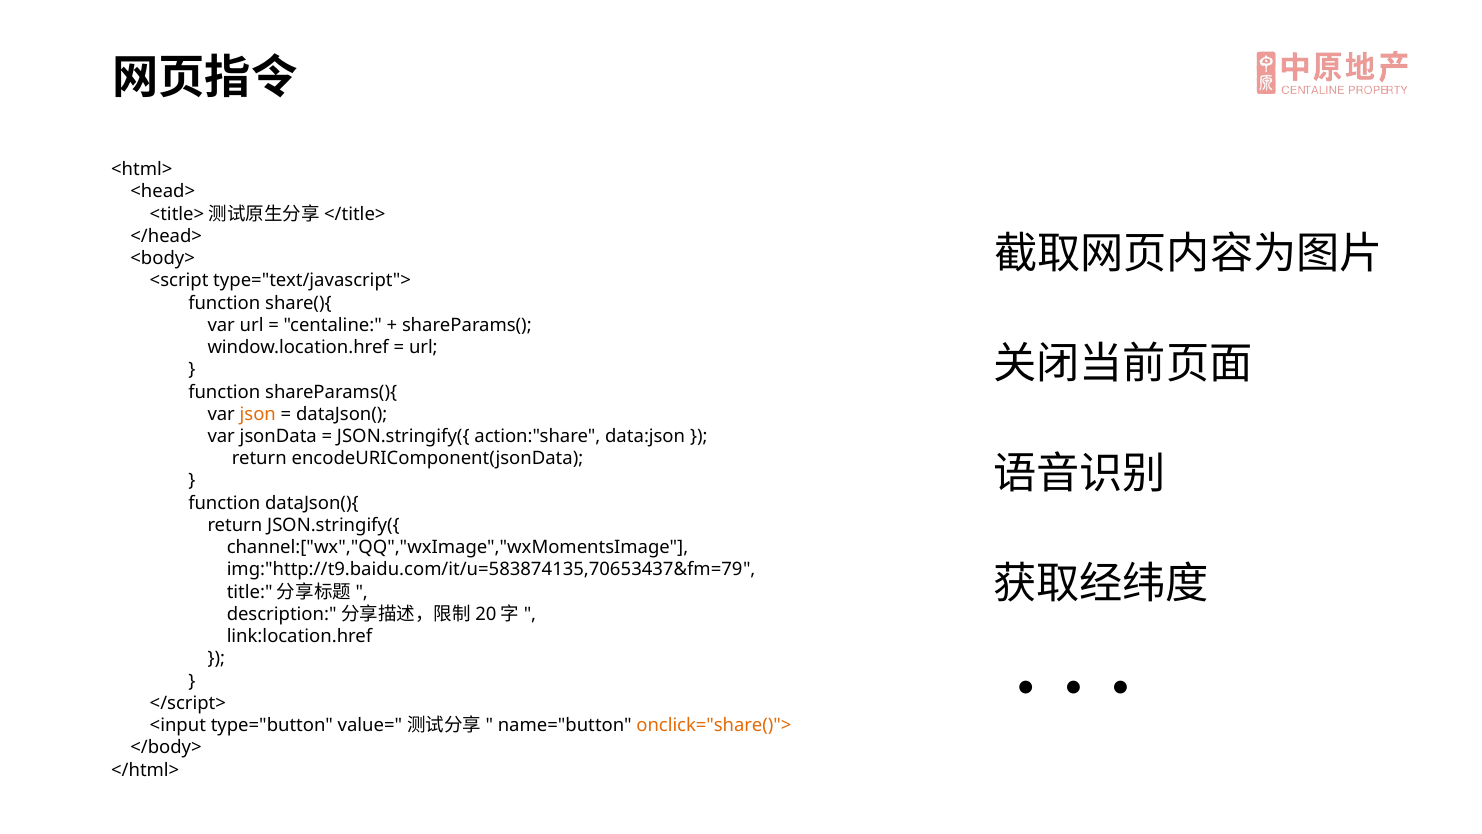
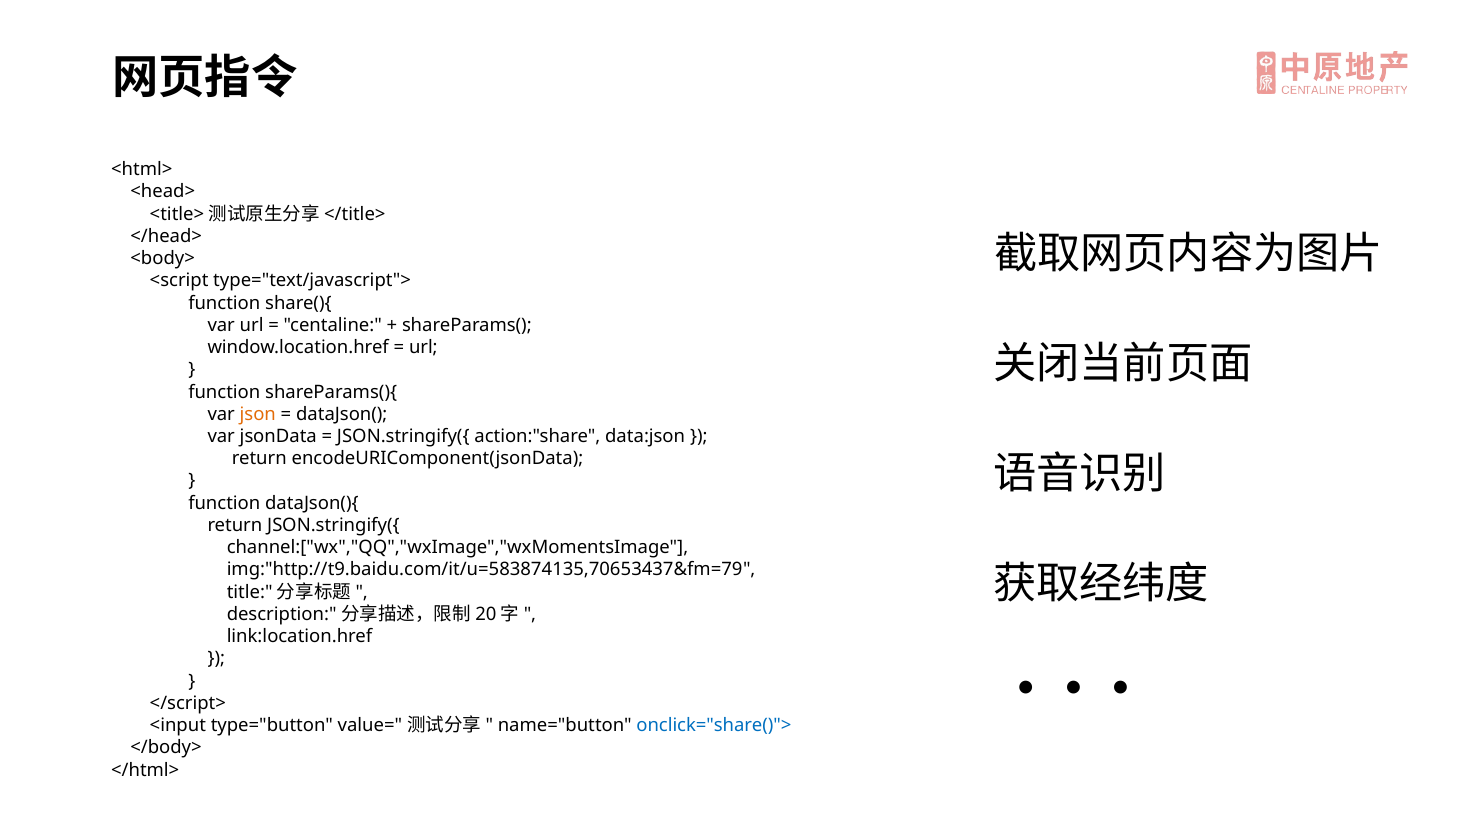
onclick="share()"> colour: orange -> blue
